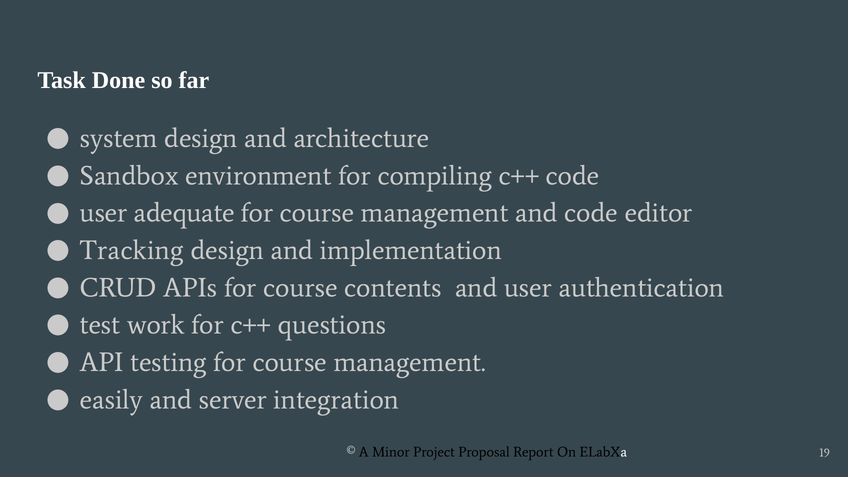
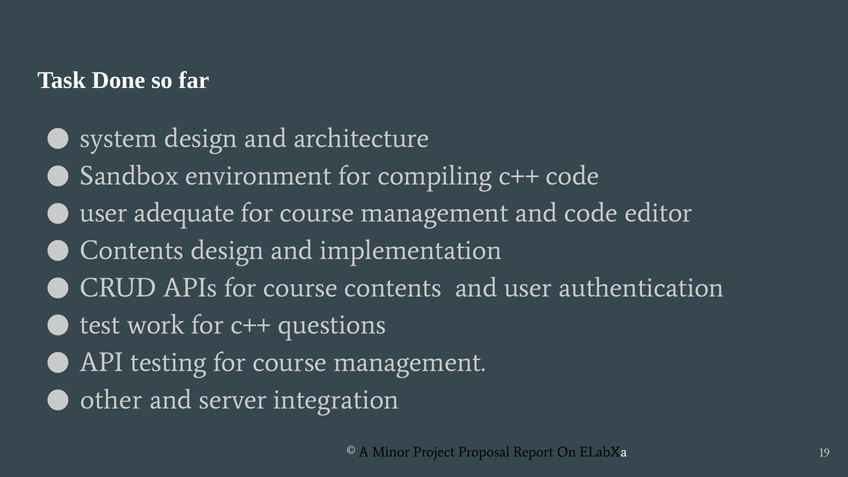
Tracking at (132, 250): Tracking -> Contents
easily: easily -> other
